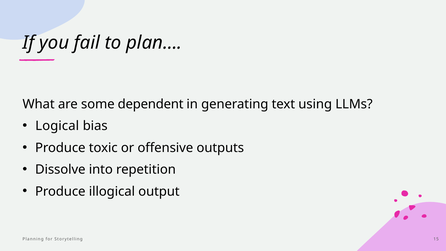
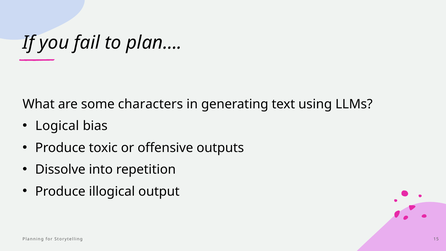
dependent: dependent -> characters
